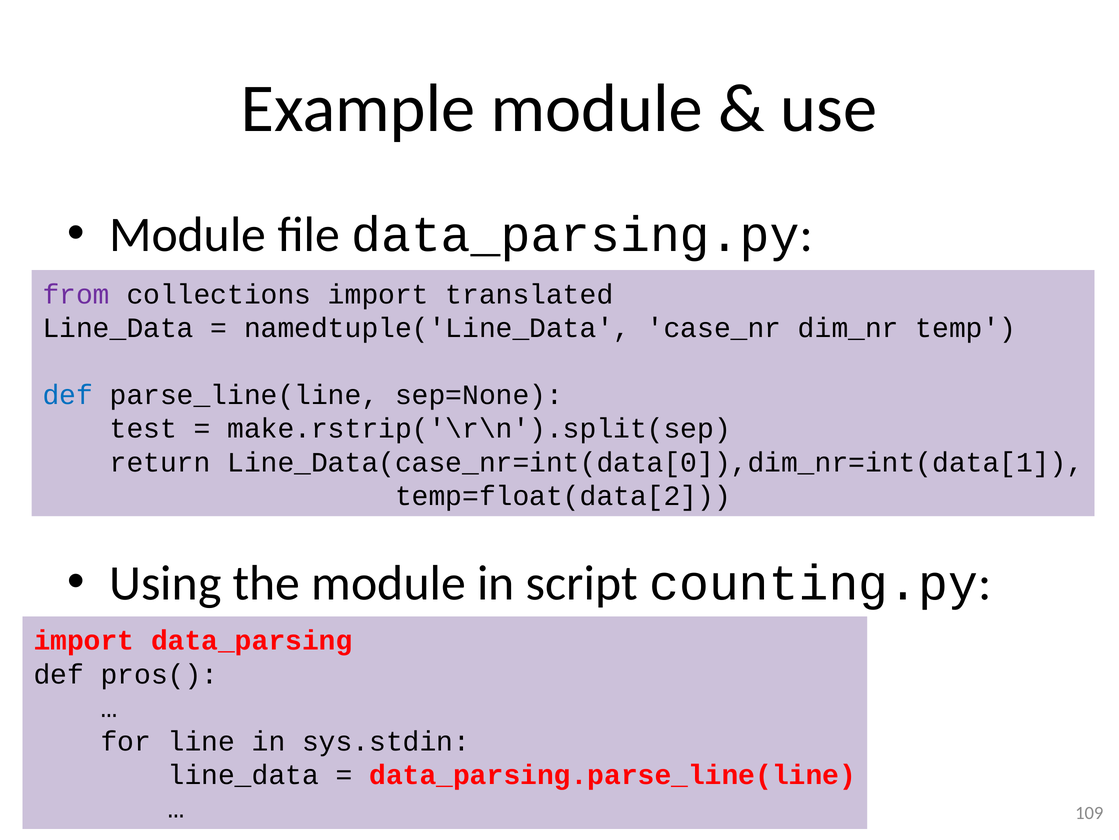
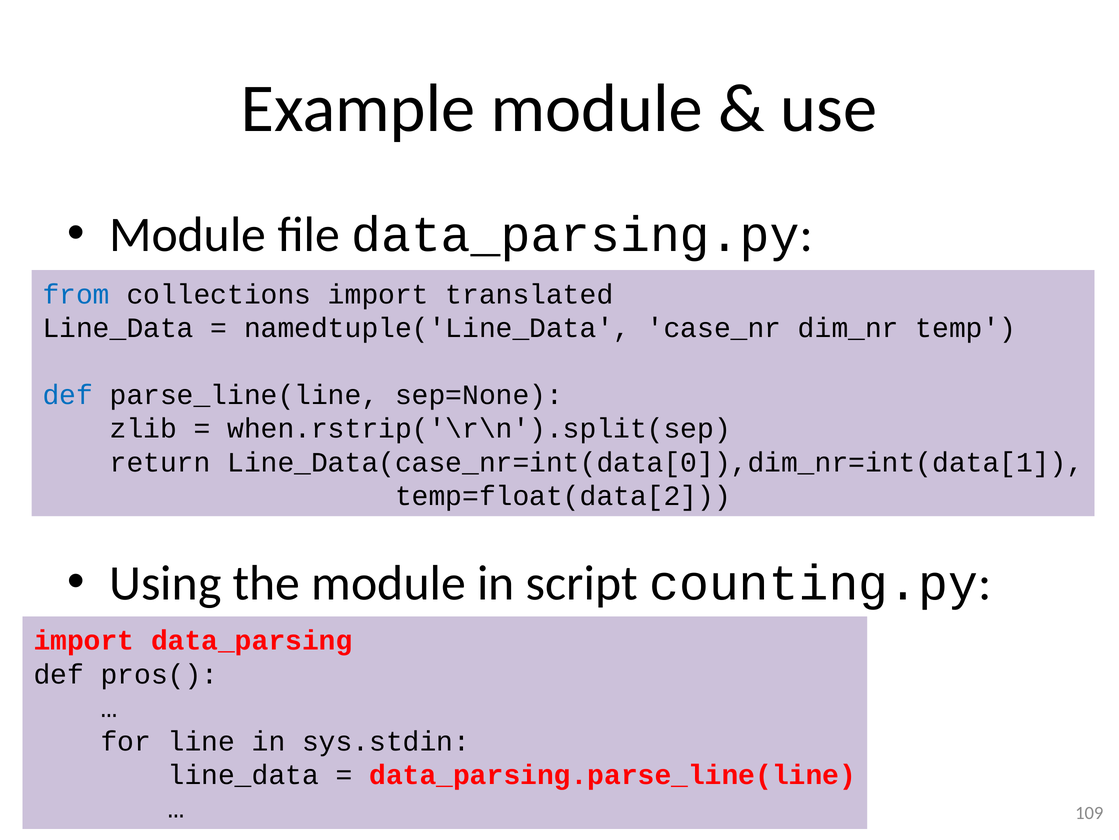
from colour: purple -> blue
test: test -> zlib
make.rstrip('\r\n').split(sep: make.rstrip('\r\n').split(sep -> when.rstrip('\r\n').split(sep
